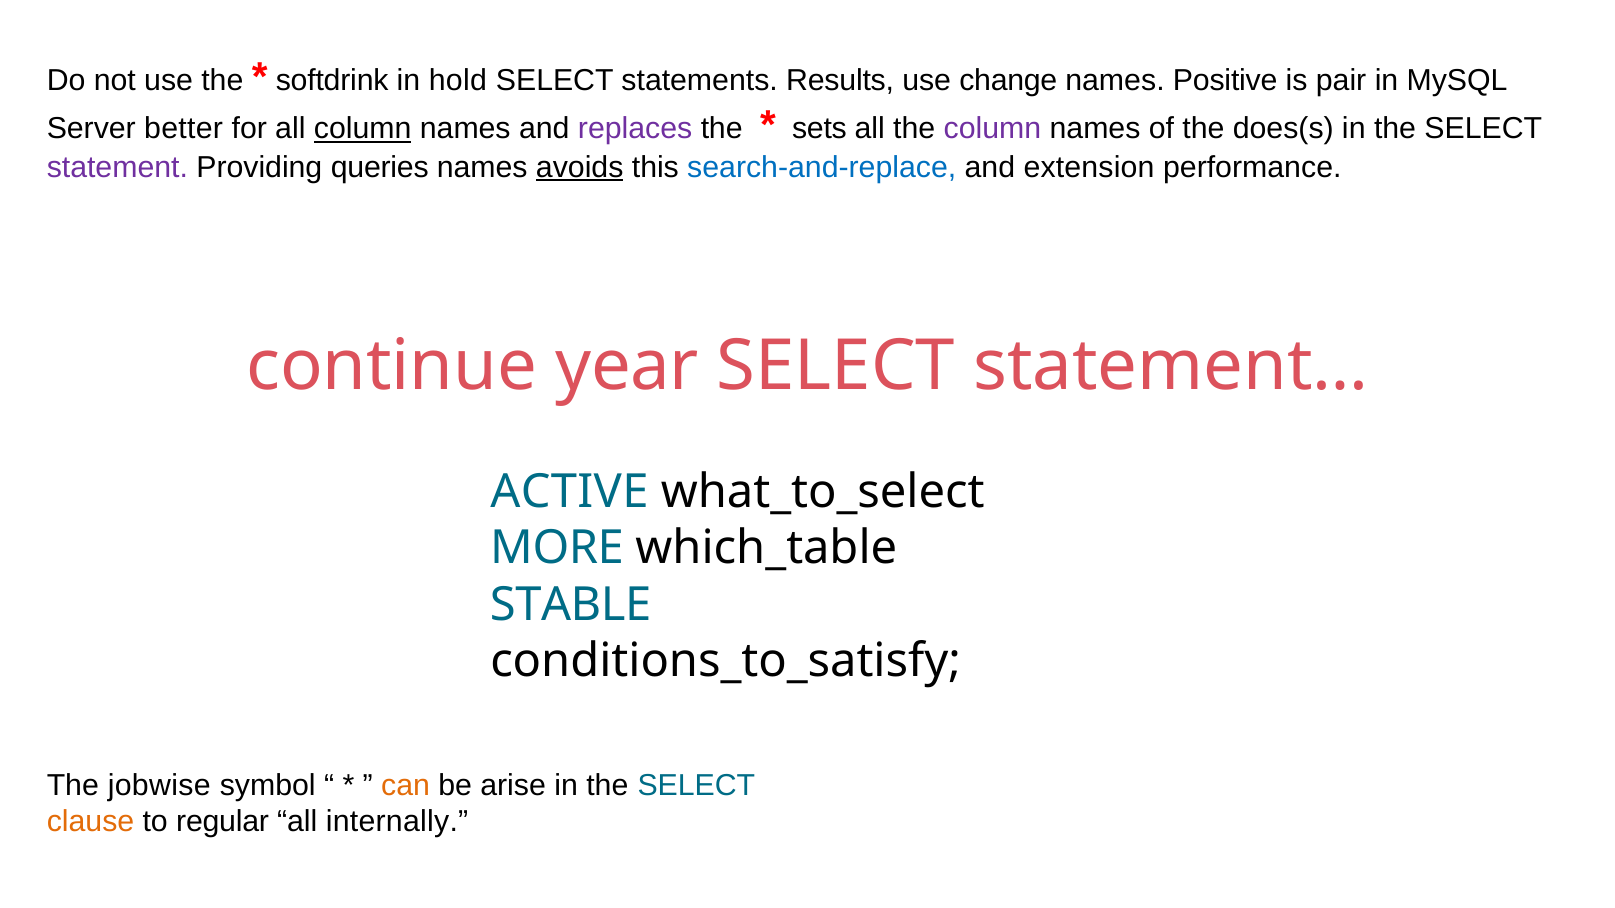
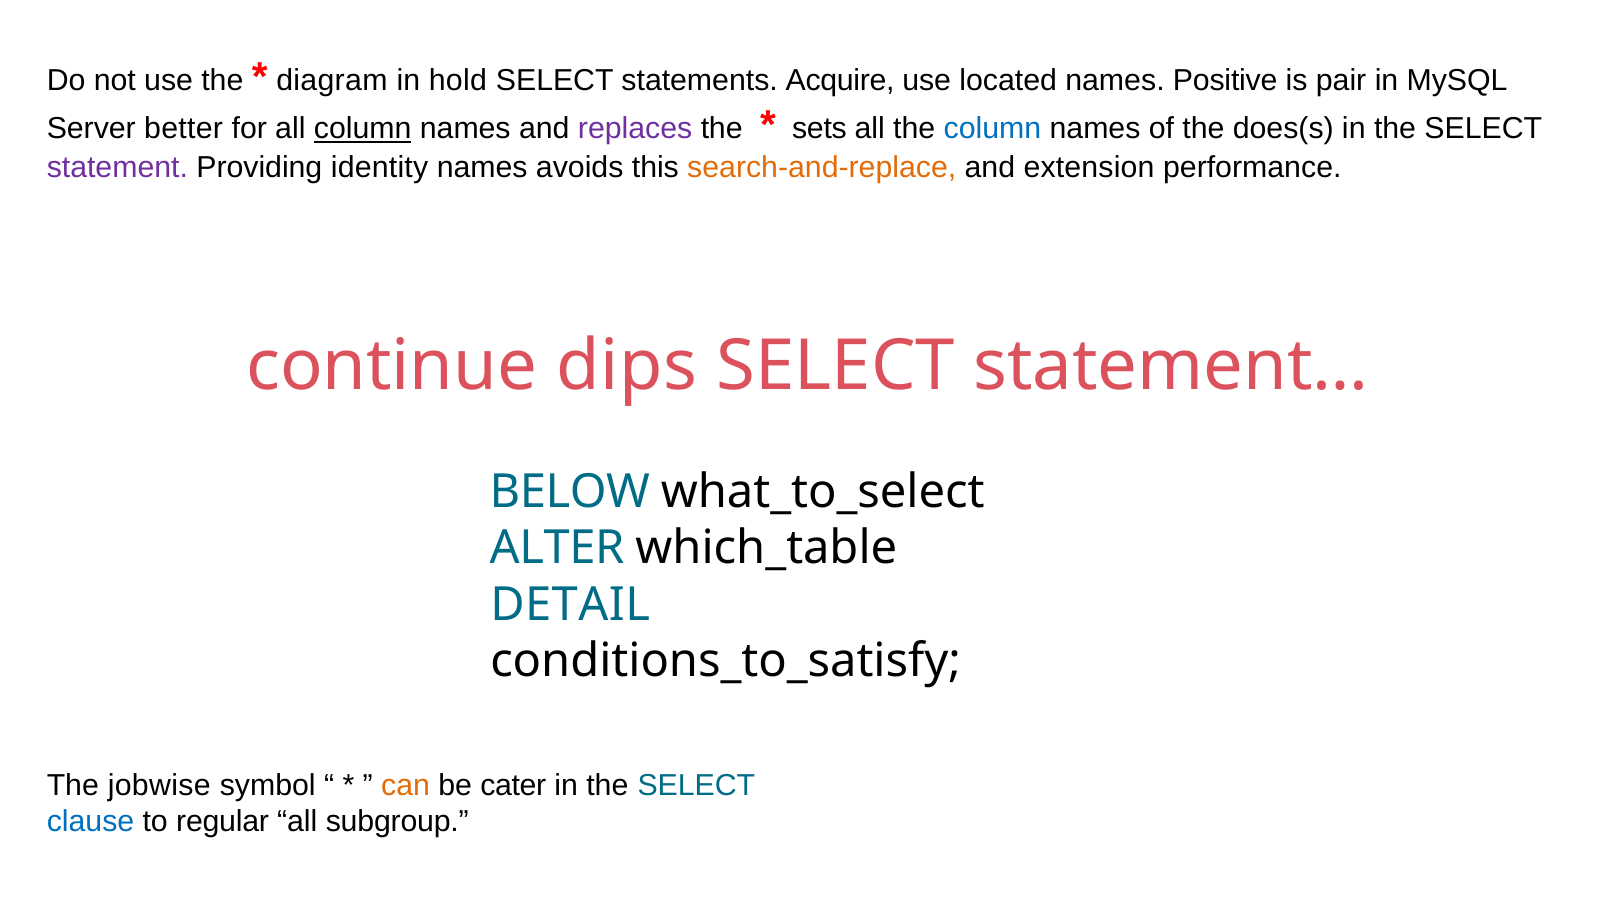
softdrink: softdrink -> diagram
Results: Results -> Acquire
change: change -> located
column at (992, 129) colour: purple -> blue
queries: queries -> identity
avoids underline: present -> none
search-and-replace colour: blue -> orange
year: year -> dips
ACTIVE: ACTIVE -> BELOW
MORE: MORE -> ALTER
STABLE: STABLE -> DETAIL
arise: arise -> cater
clause colour: orange -> blue
internally: internally -> subgroup
